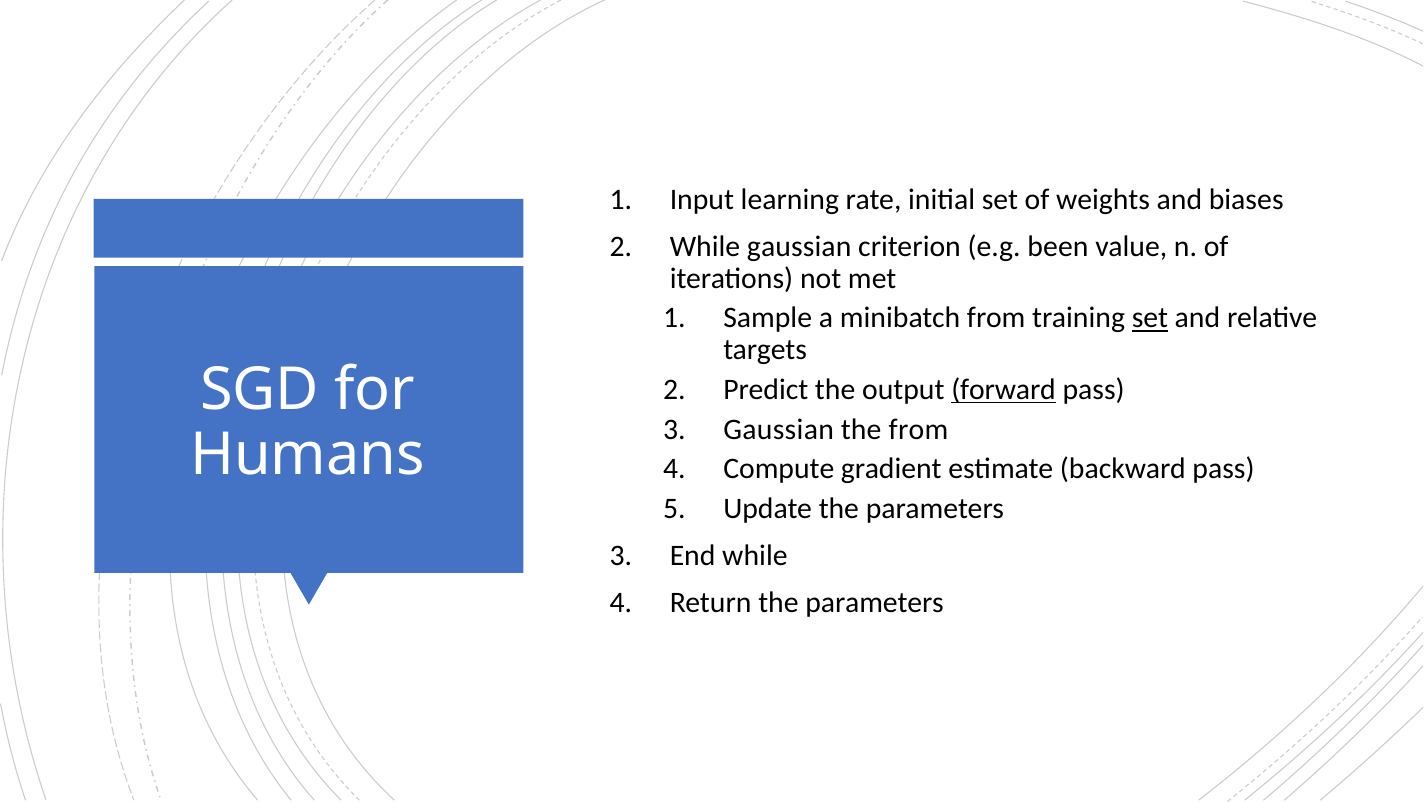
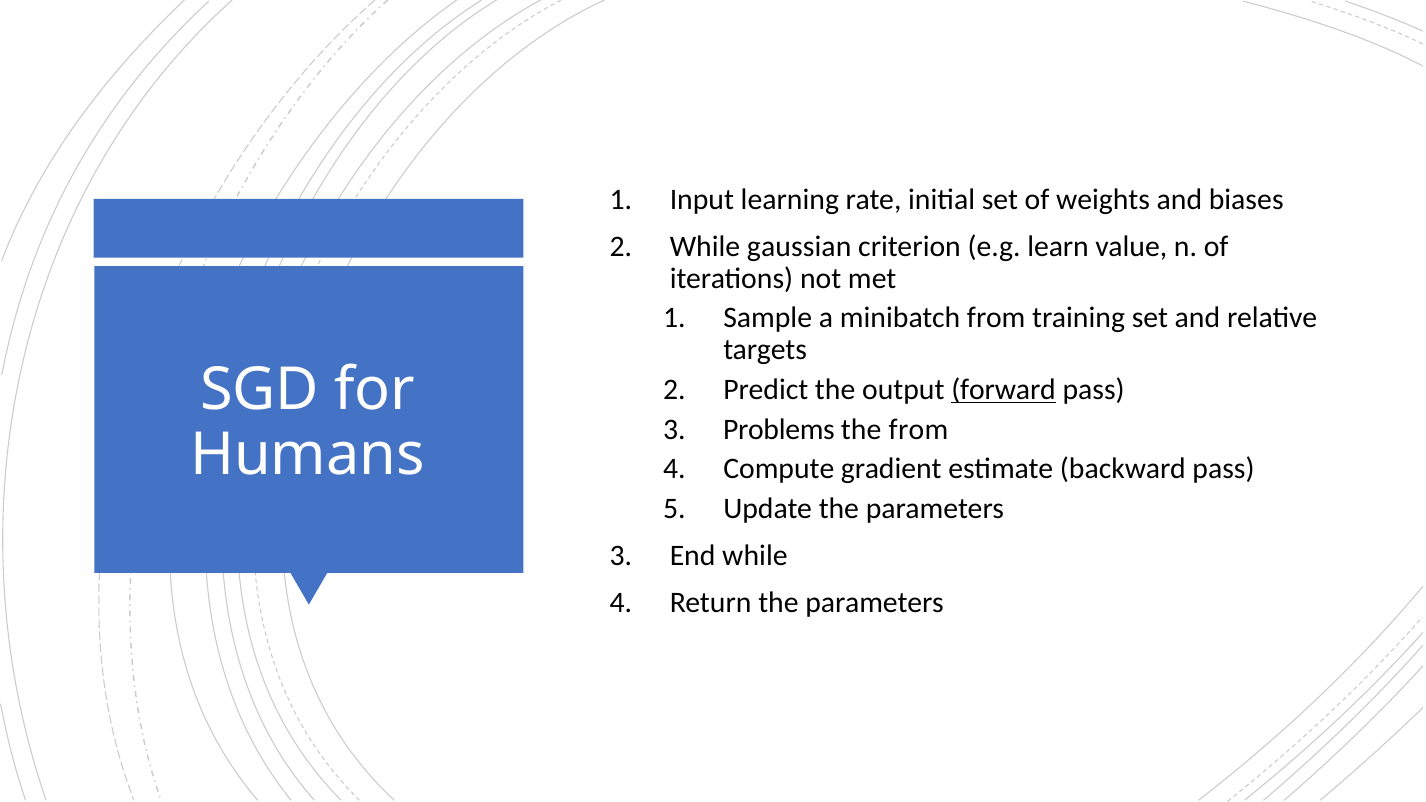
been: been -> learn
set at (1150, 318) underline: present -> none
Gaussian at (779, 429): Gaussian -> Problems
